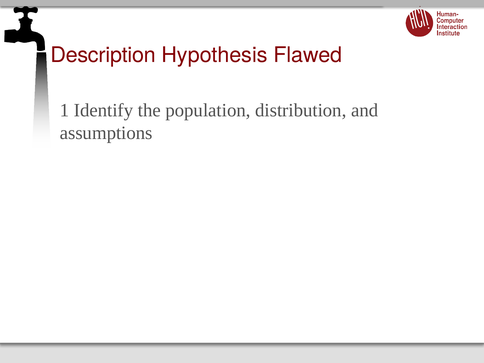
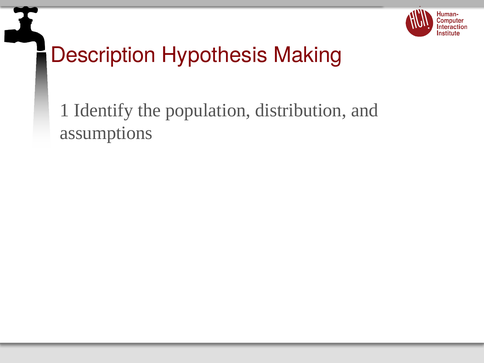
Flawed: Flawed -> Making
